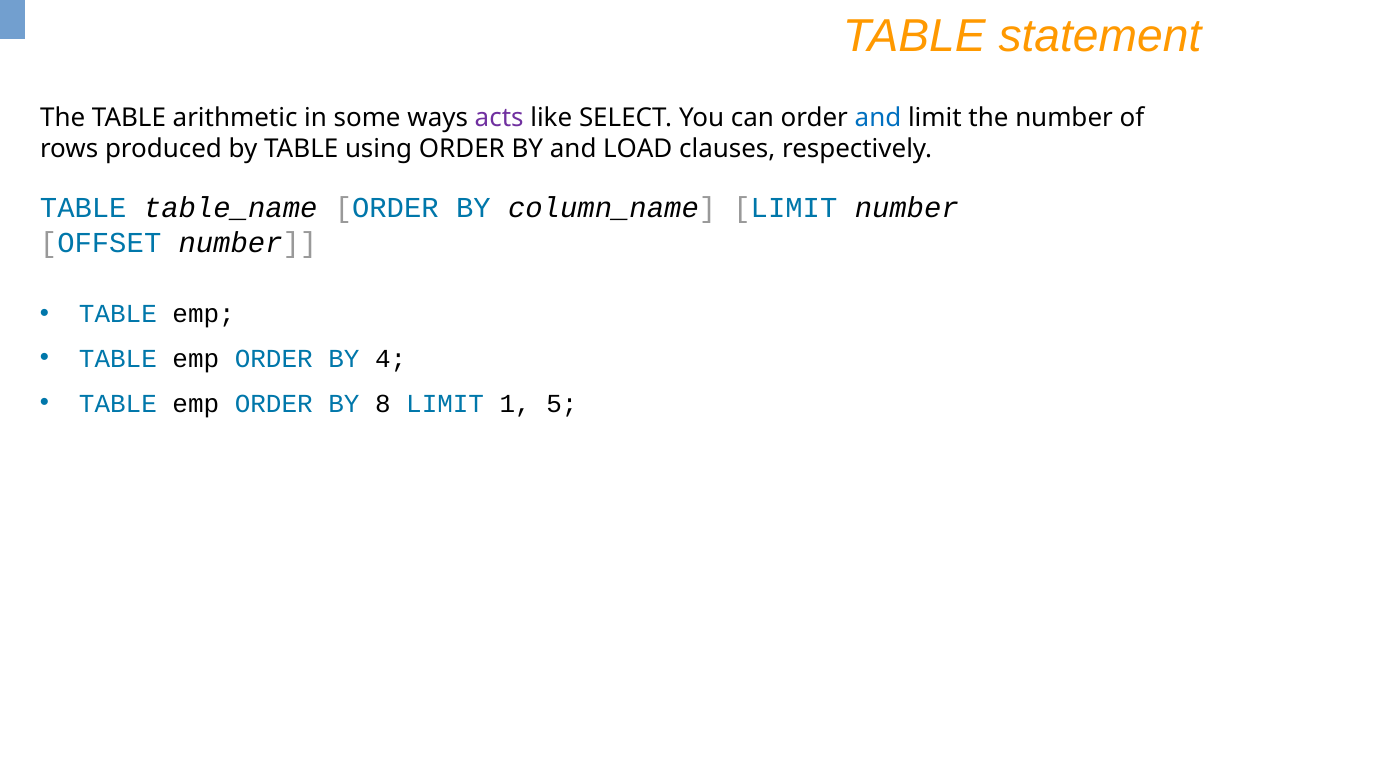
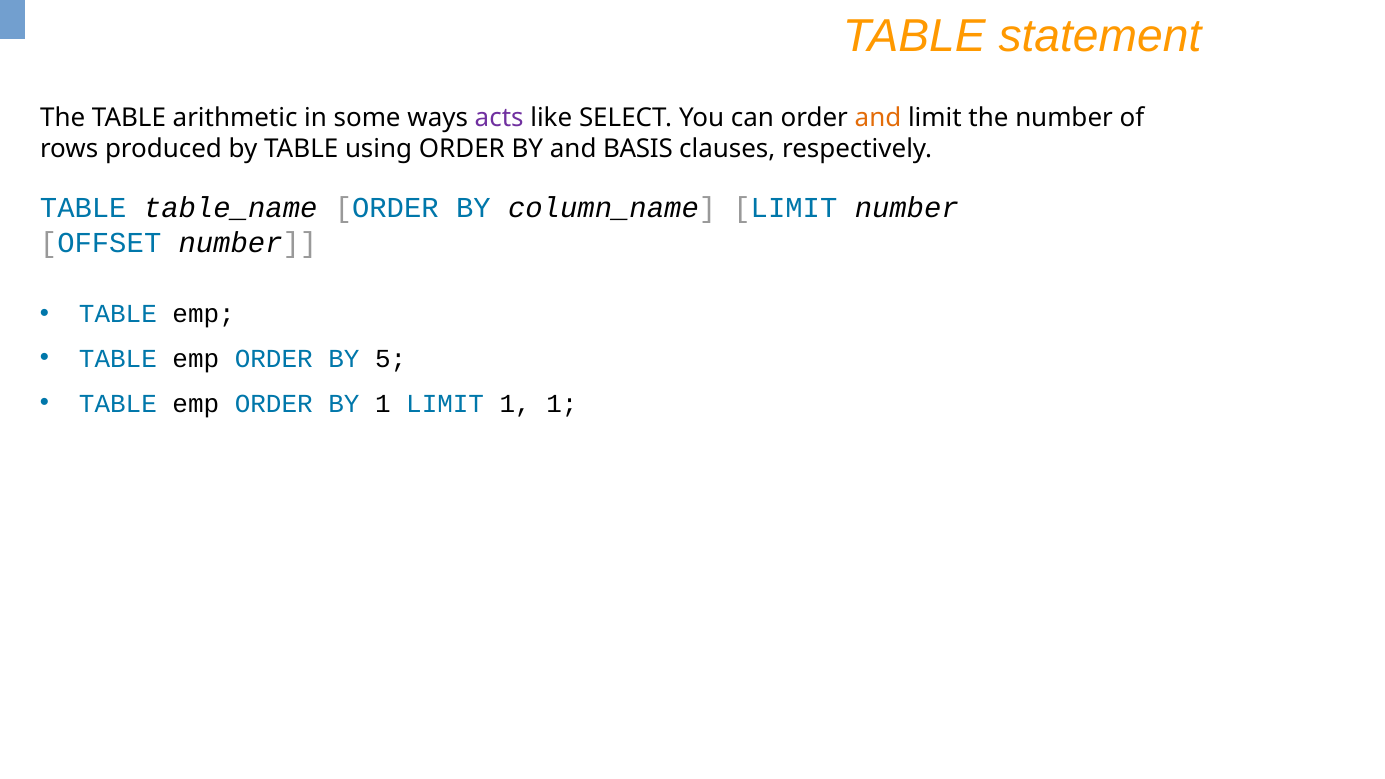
and at (878, 118) colour: blue -> orange
LOAD: LOAD -> BASIS
4: 4 -> 5
BY 8: 8 -> 1
1 5: 5 -> 1
